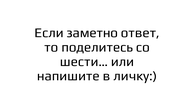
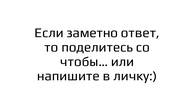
шести…: шести… -> чтобы…
